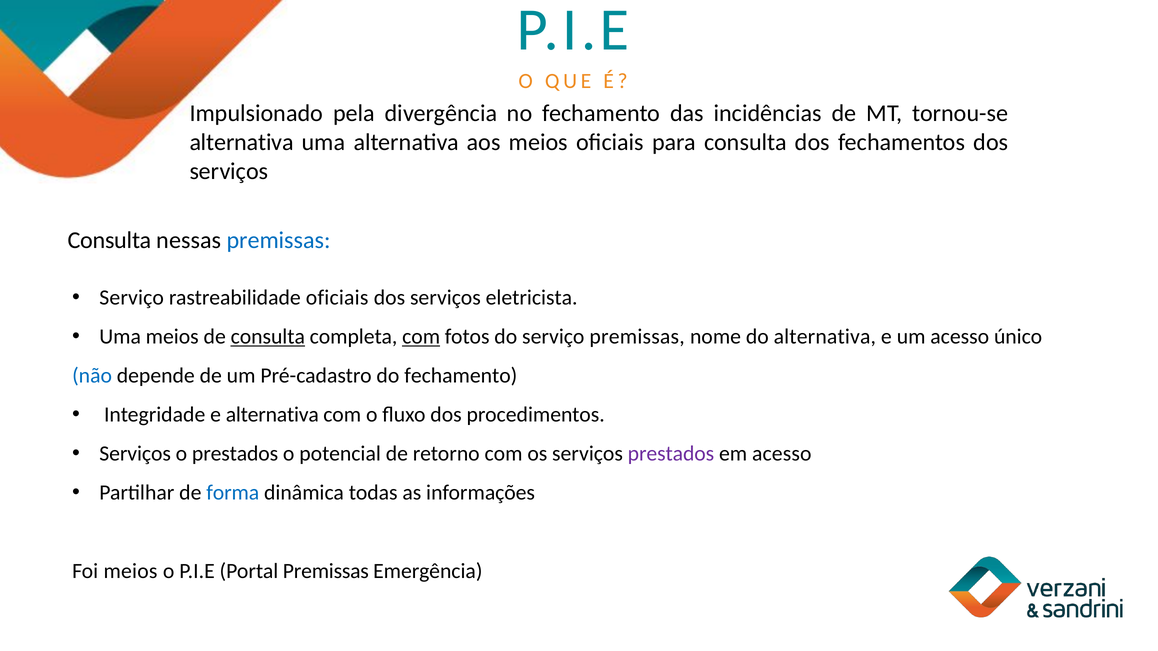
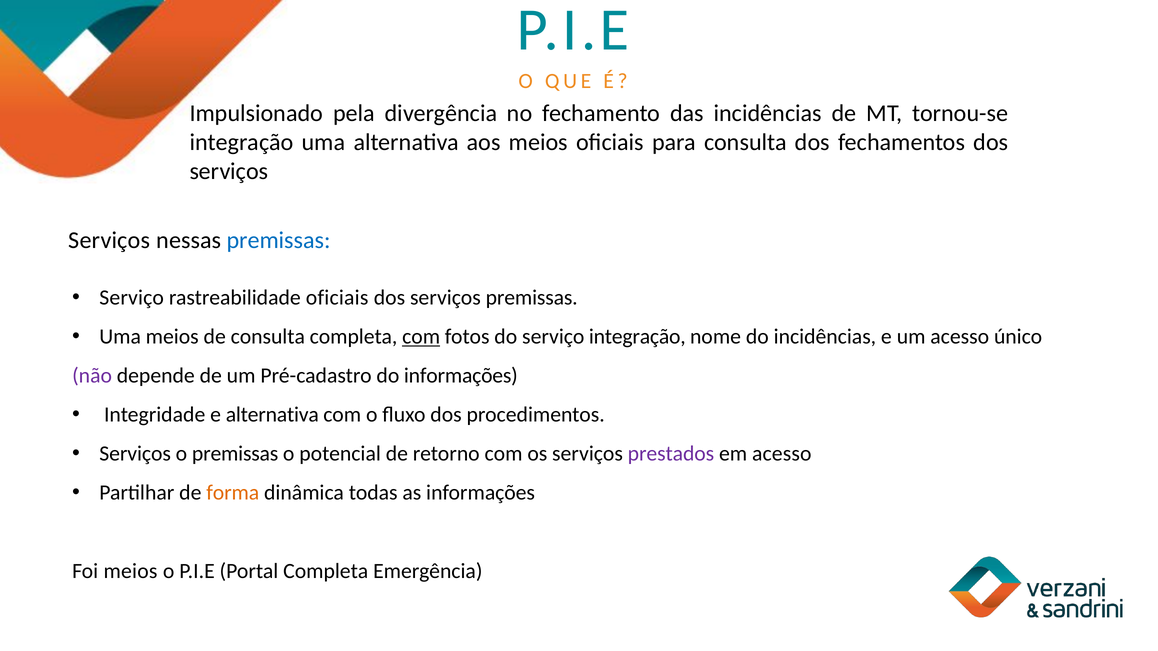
alternativa at (242, 142): alternativa -> integração
Consulta at (110, 240): Consulta -> Serviços
serviços eletricista: eletricista -> premissas
consulta at (268, 337) underline: present -> none
serviço premissas: premissas -> integração
do alternativa: alternativa -> incidências
não colour: blue -> purple
do fechamento: fechamento -> informações
o prestados: prestados -> premissas
forma colour: blue -> orange
Portal Premissas: Premissas -> Completa
